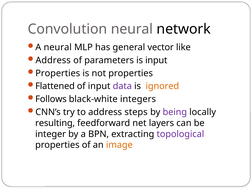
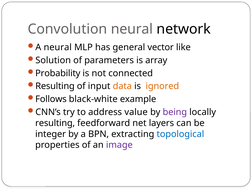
Address at (53, 60): Address -> Solution
is input: input -> array
Properties at (58, 73): Properties -> Probability
not properties: properties -> connected
Flattened at (55, 86): Flattened -> Resulting
data colour: purple -> orange
integers: integers -> example
steps: steps -> value
topological colour: purple -> blue
image colour: orange -> purple
